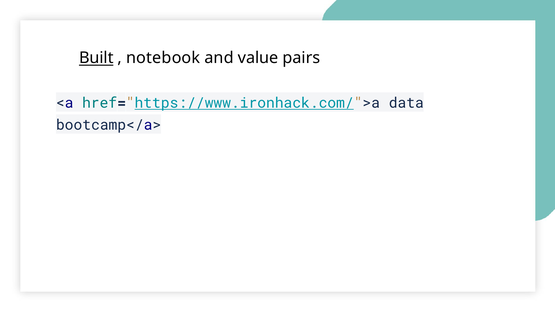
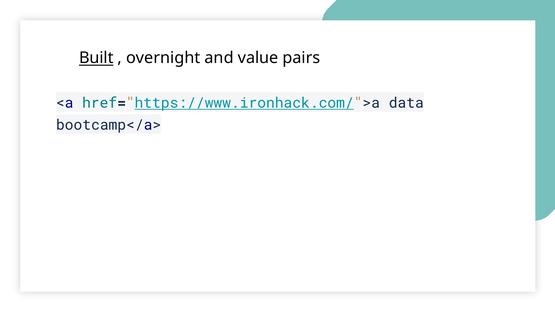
notebook: notebook -> overnight
